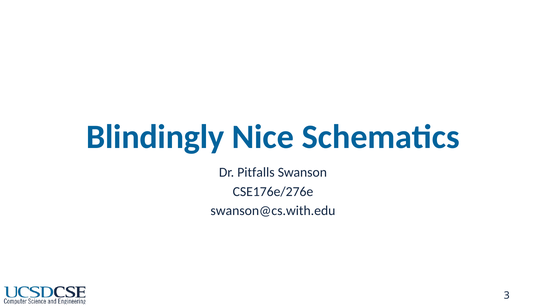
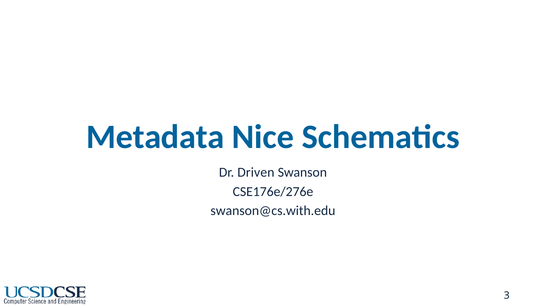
Blindingly: Blindingly -> Metadata
Pitfalls: Pitfalls -> Driven
